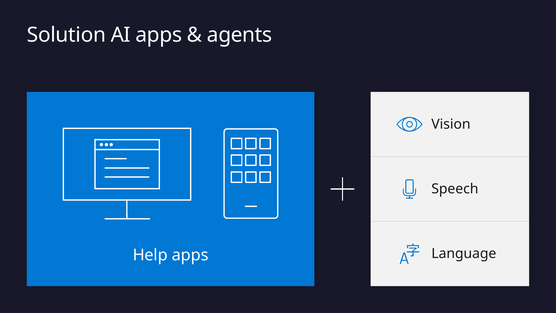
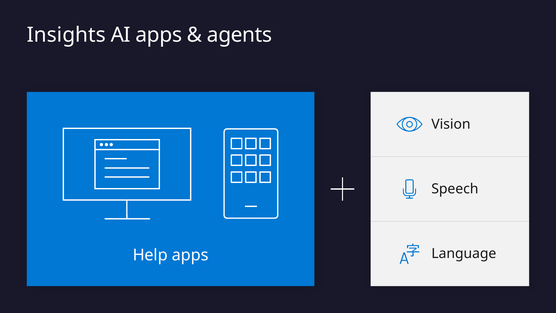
Solution: Solution -> Insights
